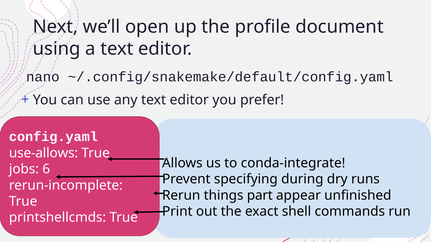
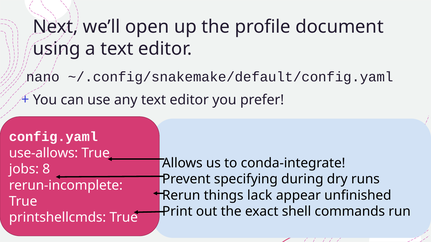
6: 6 -> 8
part: part -> lack
